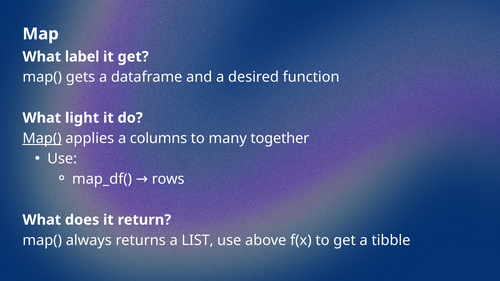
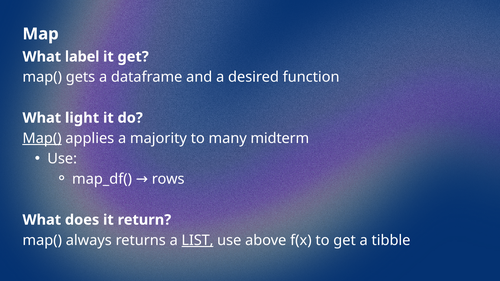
columns: columns -> majority
together: together -> midterm
LIST underline: none -> present
